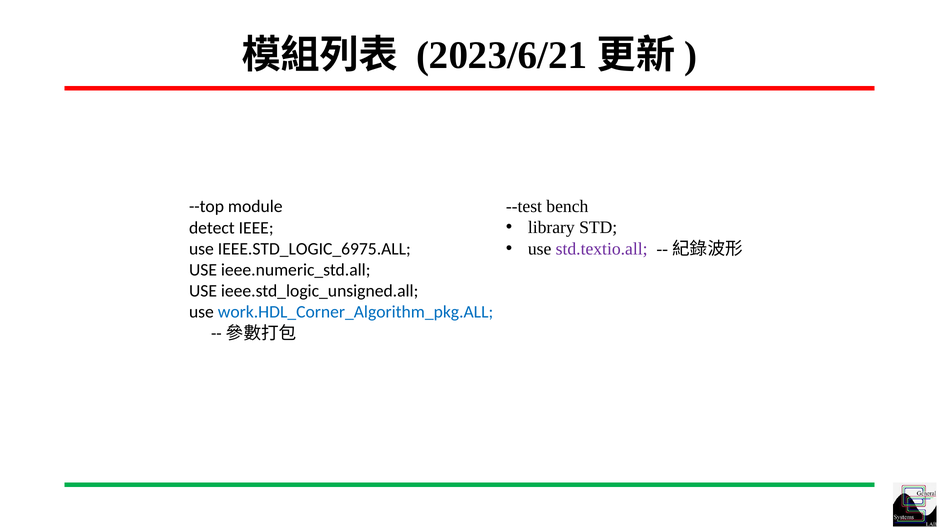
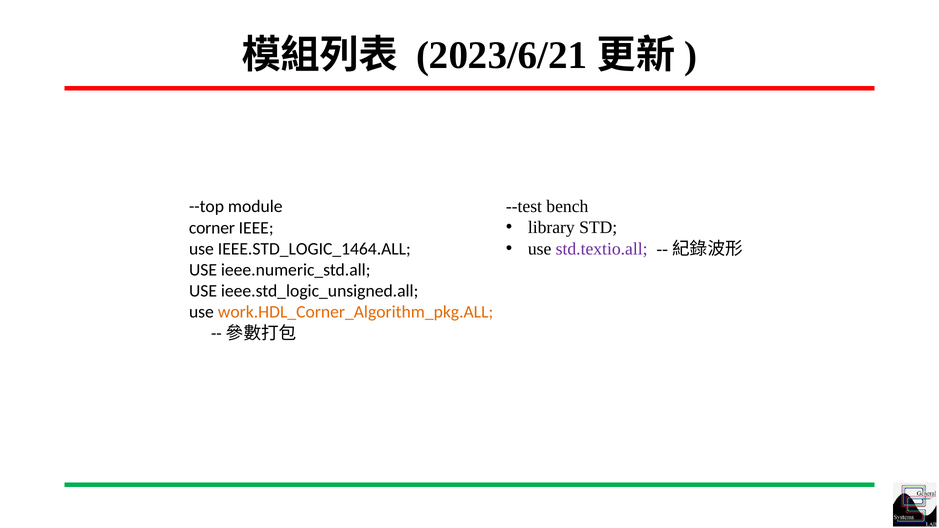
detect: detect -> corner
IEEE.STD_LOGIC_6975.ALL: IEEE.STD_LOGIC_6975.ALL -> IEEE.STD_LOGIC_1464.ALL
work.HDL_Corner_Algorithm_pkg.ALL colour: blue -> orange
